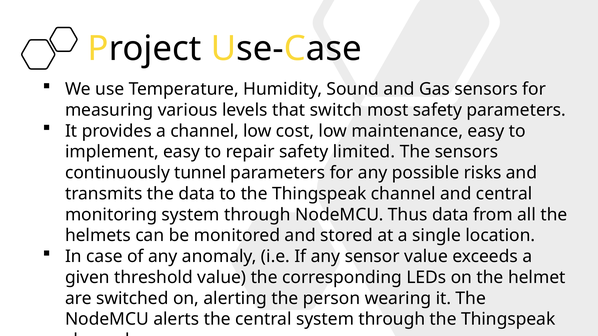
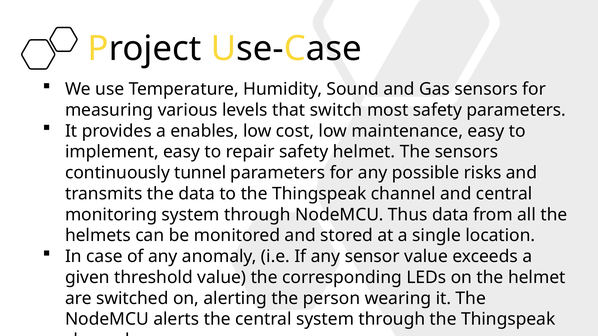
a channel: channel -> enables
safety limited: limited -> helmet
